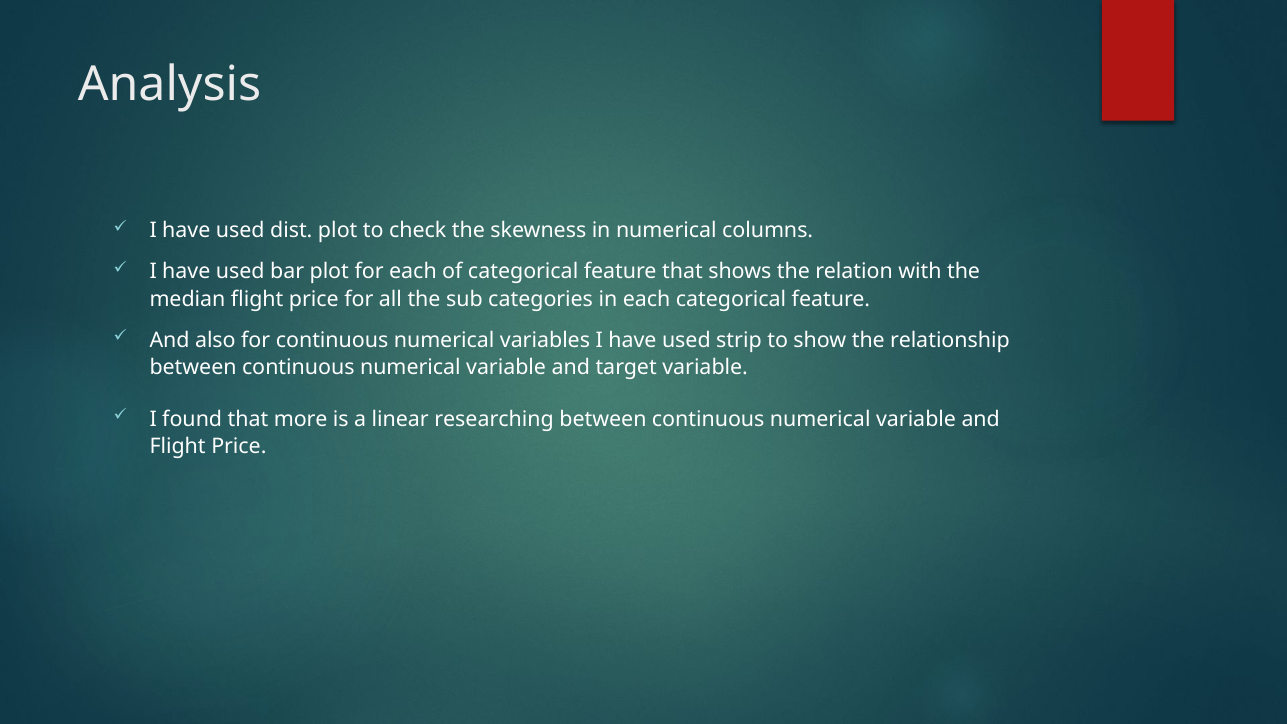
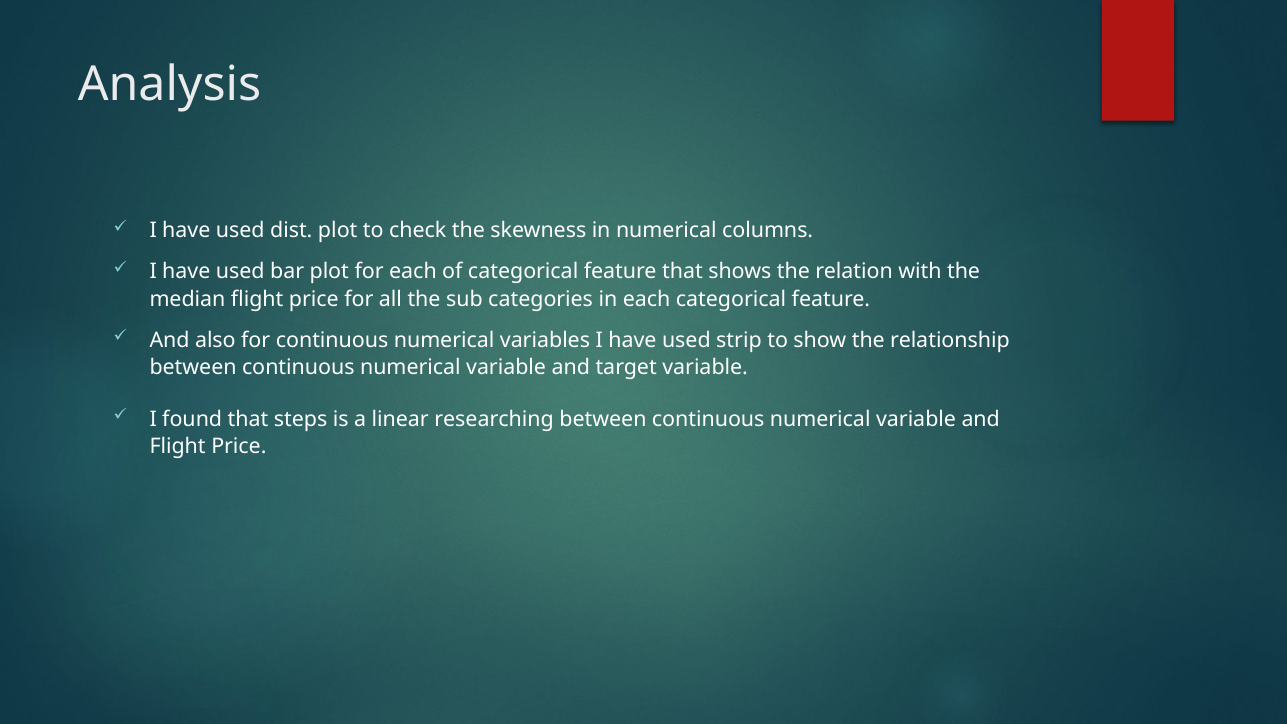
more: more -> steps
